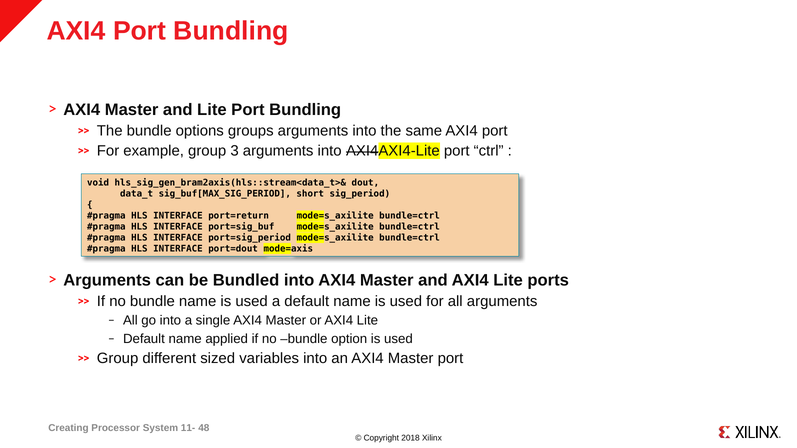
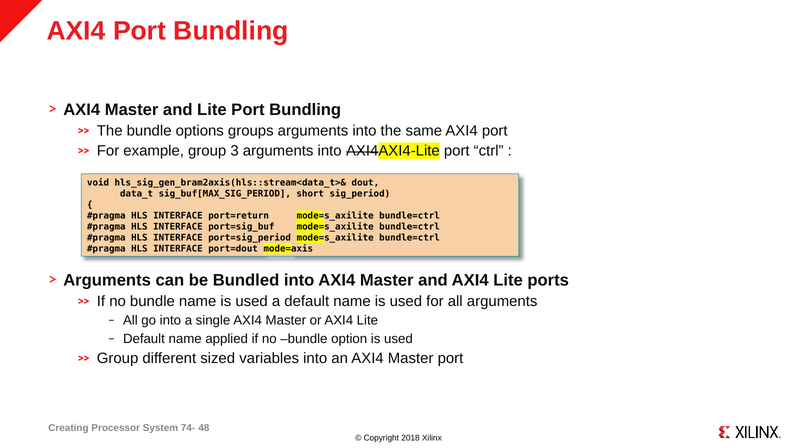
11-: 11- -> 74-
